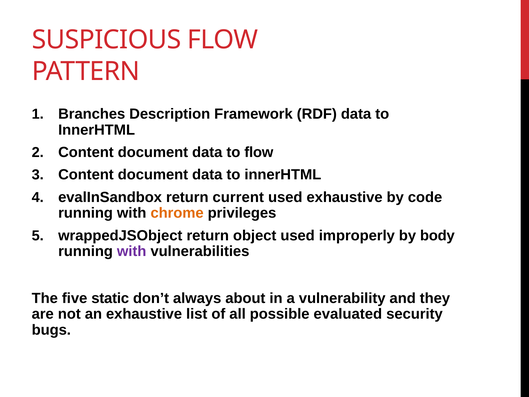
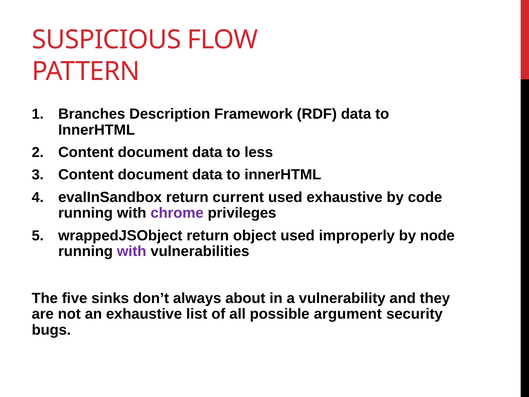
to flow: flow -> less
chrome colour: orange -> purple
body: body -> node
static: static -> sinks
evaluated: evaluated -> argument
